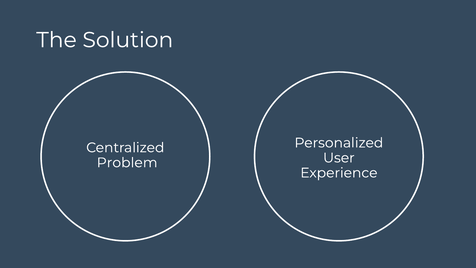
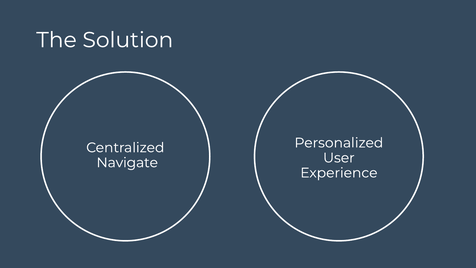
Problem: Problem -> Navigate
